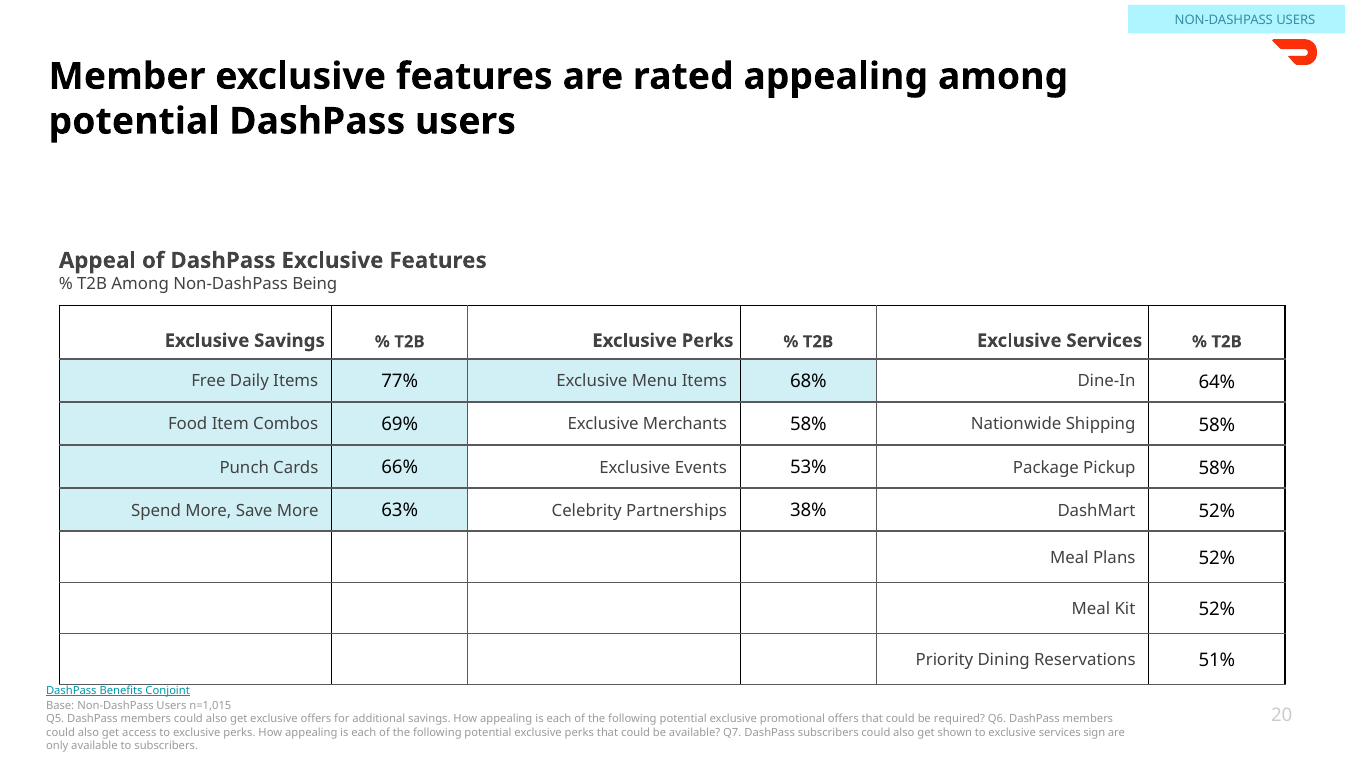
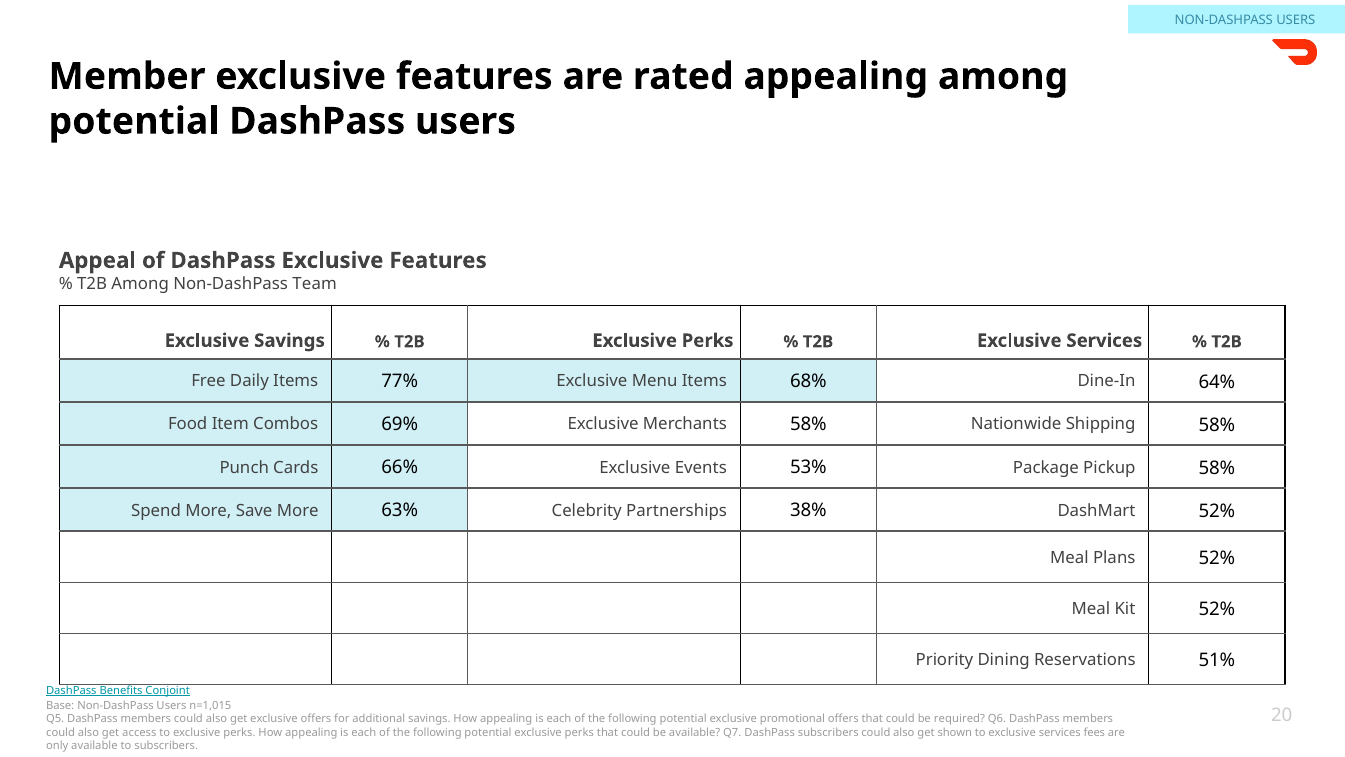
Being: Being -> Team
sign: sign -> fees
